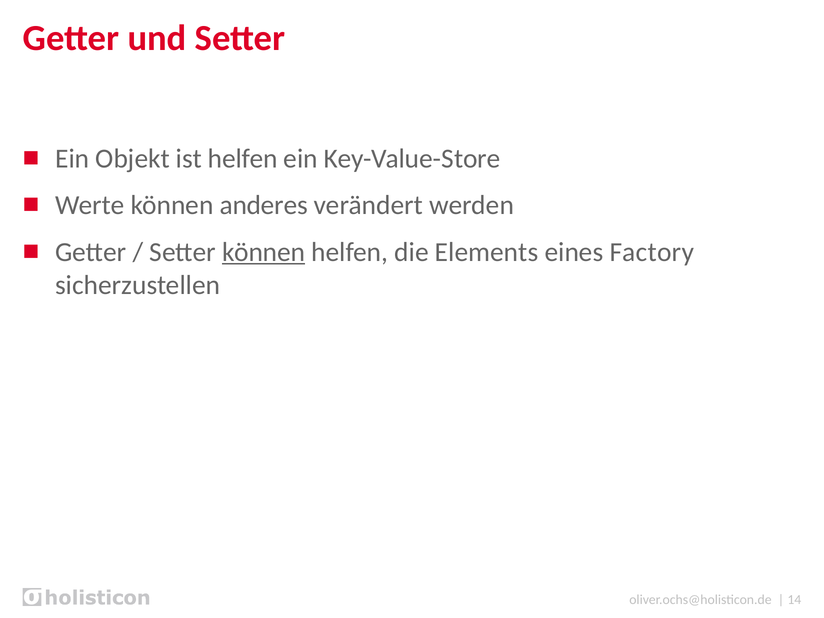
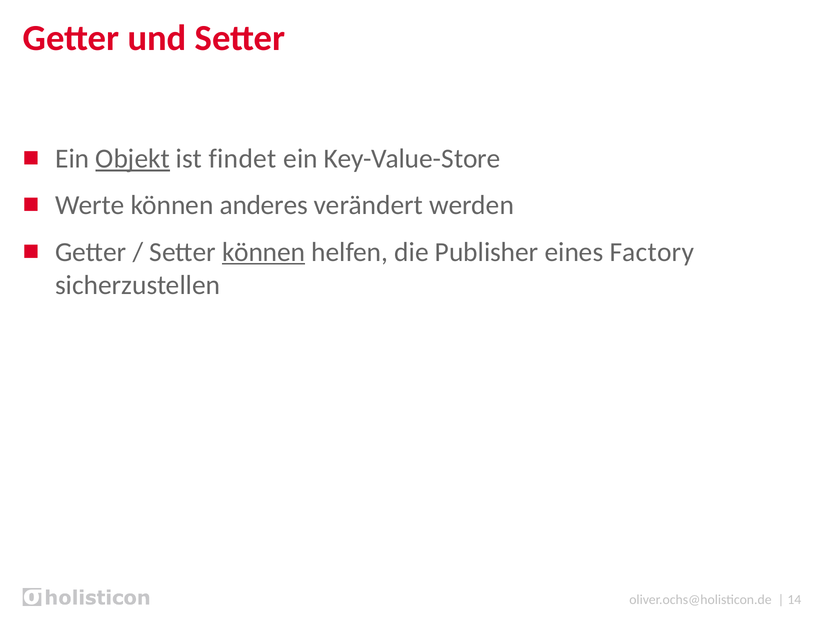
Objekt underline: none -> present
ist helfen: helfen -> findet
Elements: Elements -> Publisher
